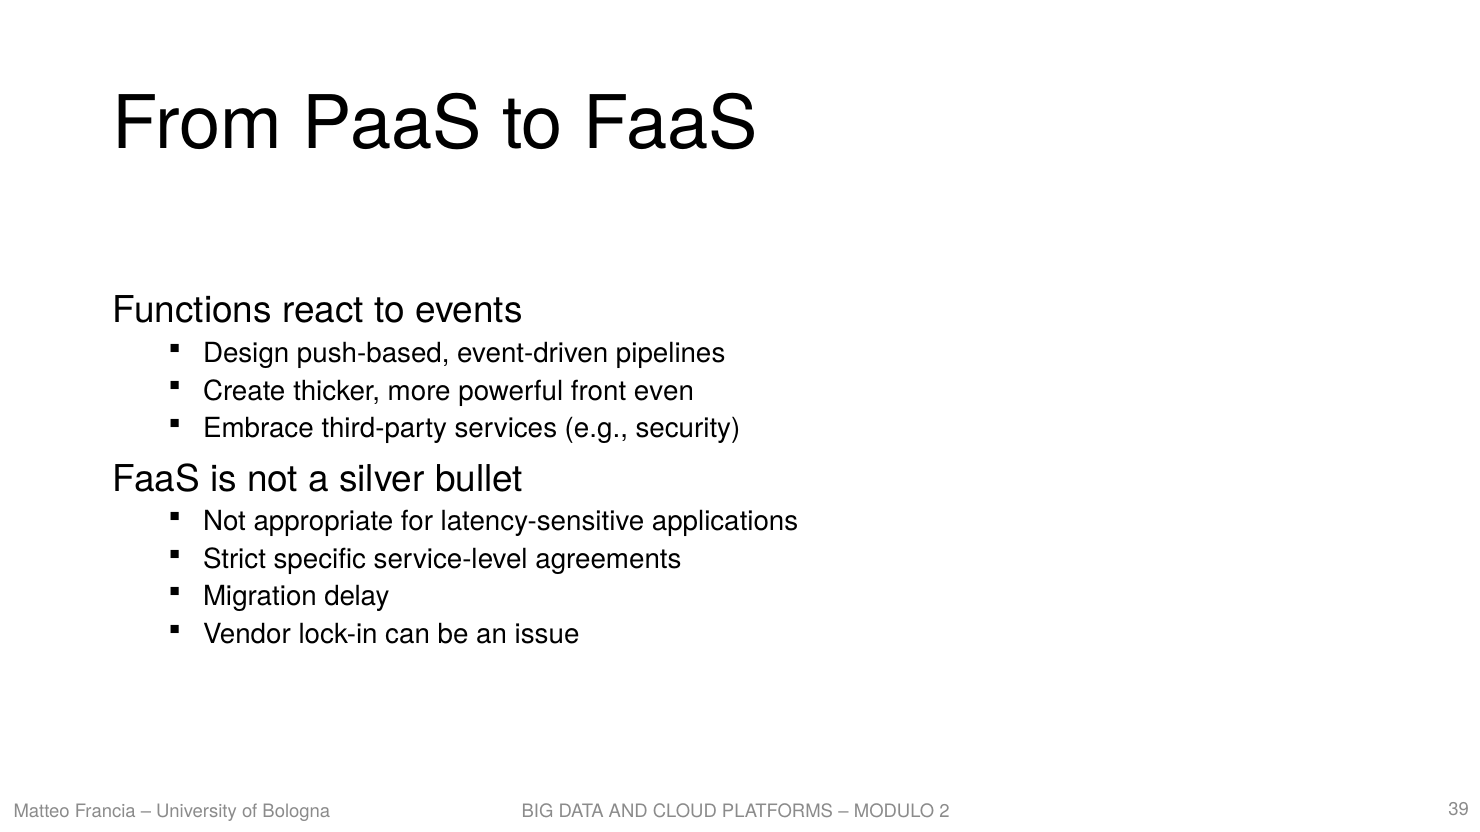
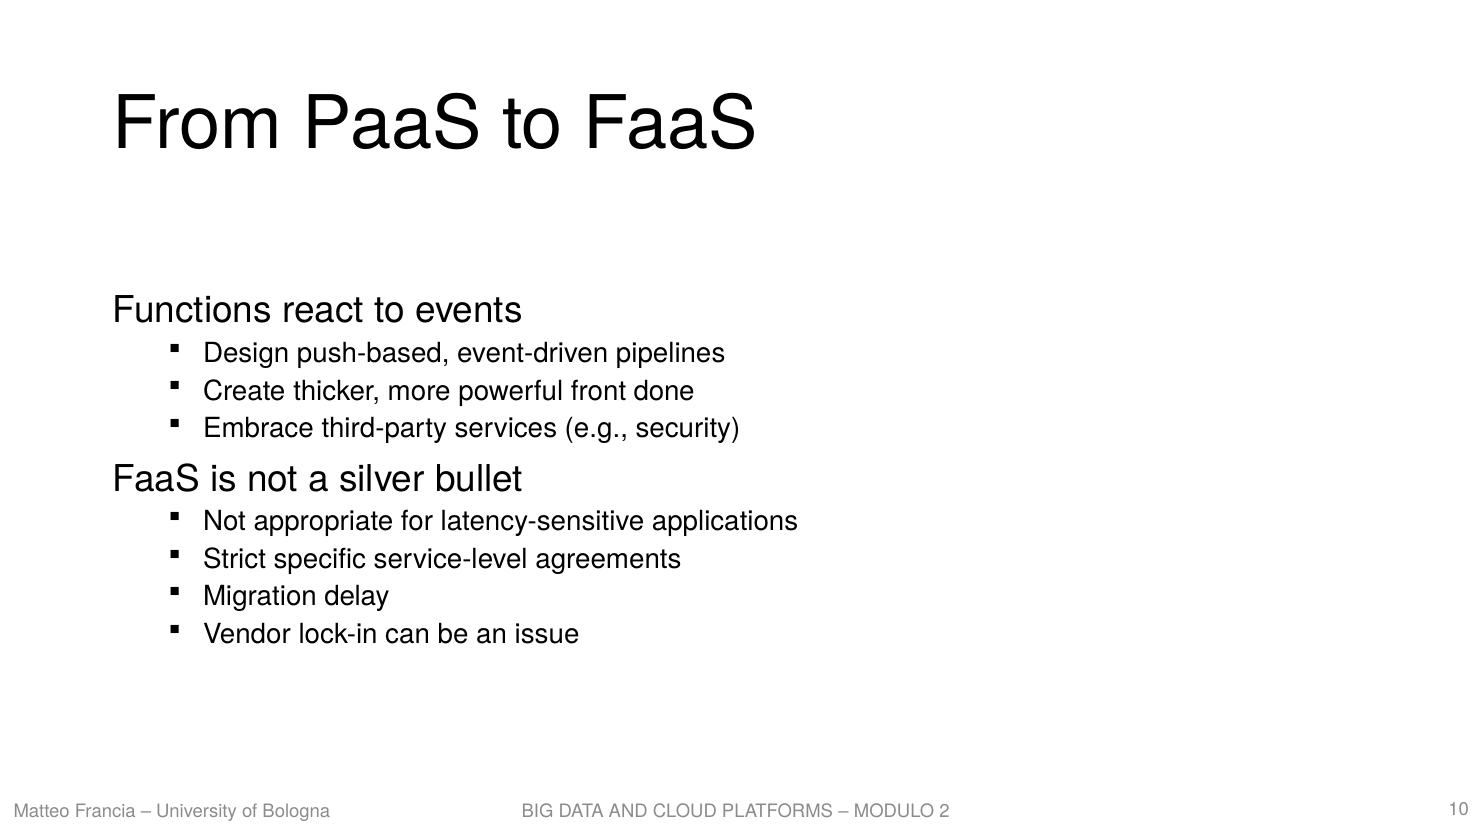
even: even -> done
39: 39 -> 10
